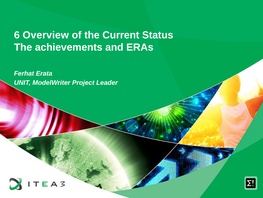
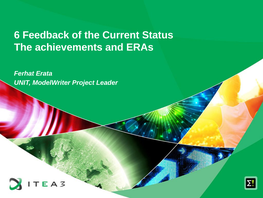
Overview: Overview -> Feedback
